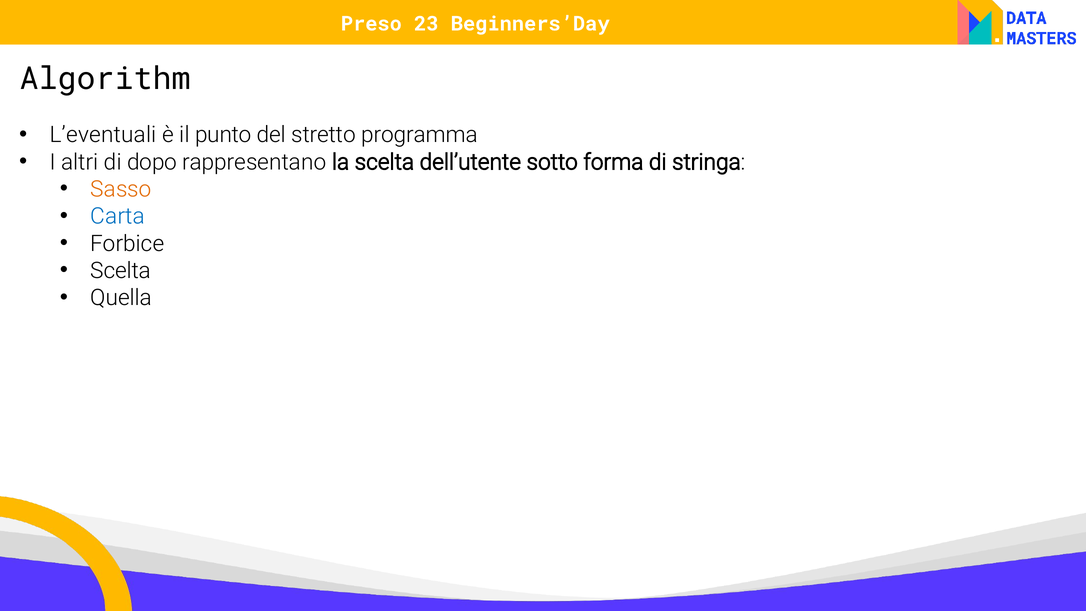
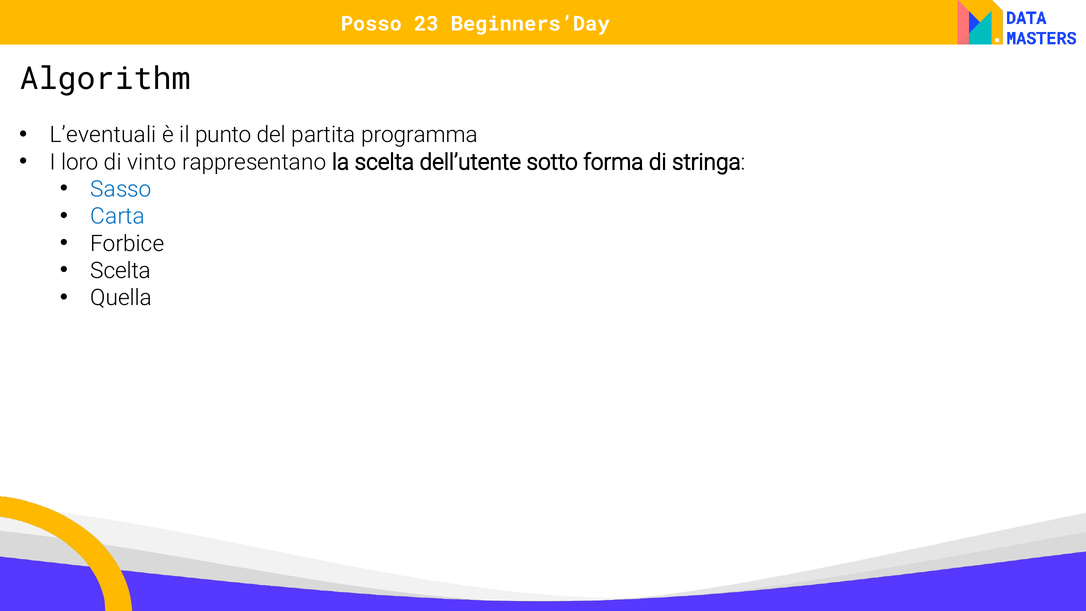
Preso: Preso -> Posso
stretto: stretto -> partita
altri: altri -> loro
dopo: dopo -> vinto
Sasso colour: orange -> blue
